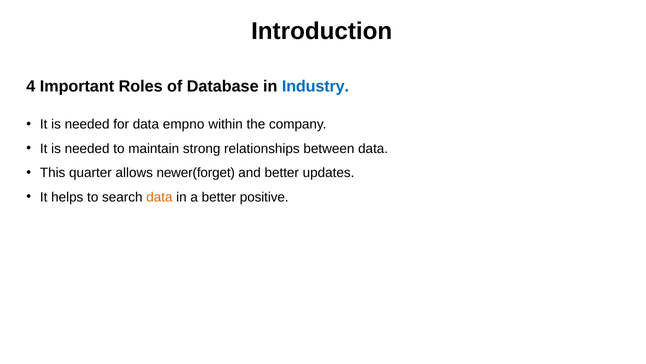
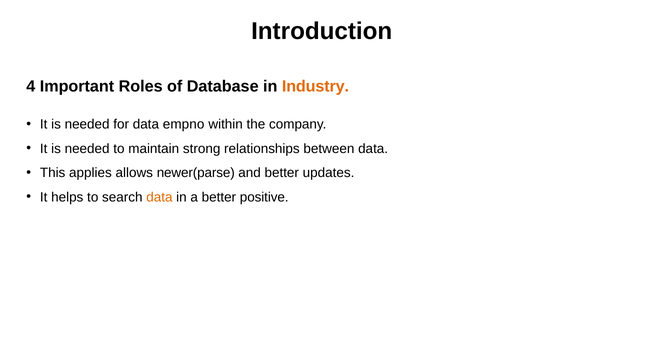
Industry colour: blue -> orange
quarter: quarter -> applies
newer(forget: newer(forget -> newer(parse
